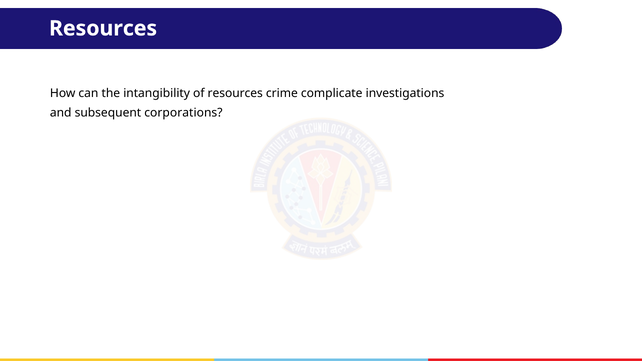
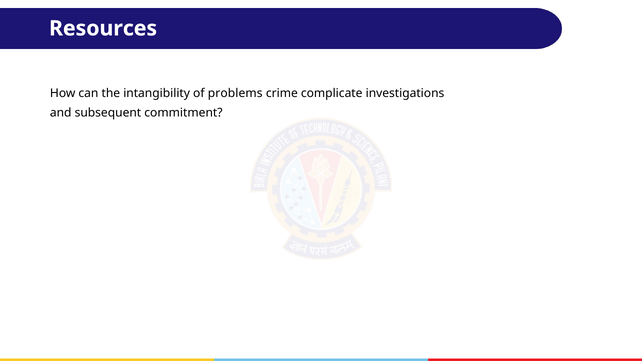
of resources: resources -> problems
corporations: corporations -> commitment
